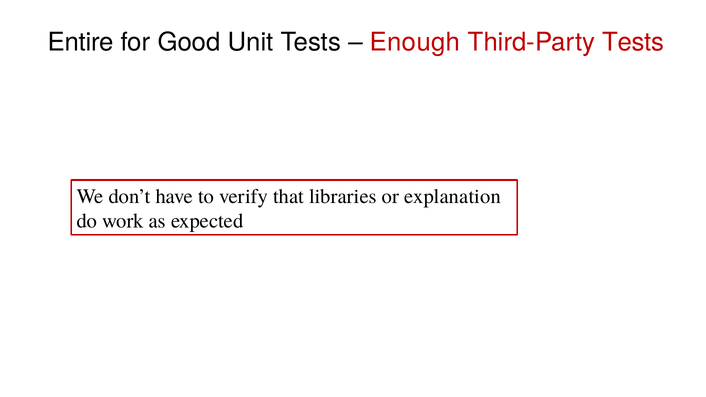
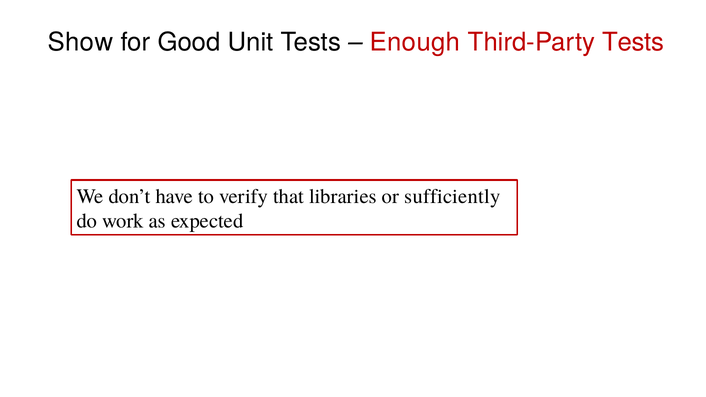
Entire: Entire -> Show
explanation: explanation -> sufficiently
